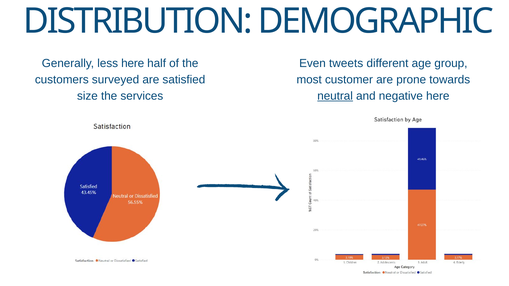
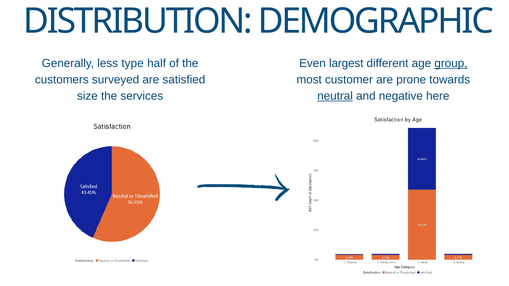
less here: here -> type
tweets: tweets -> largest
group underline: none -> present
